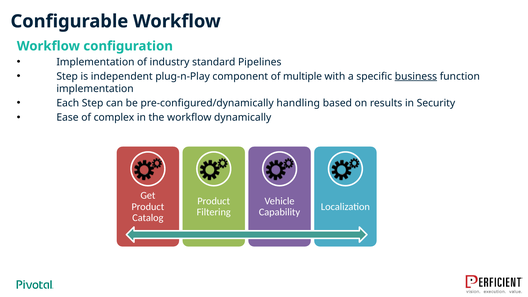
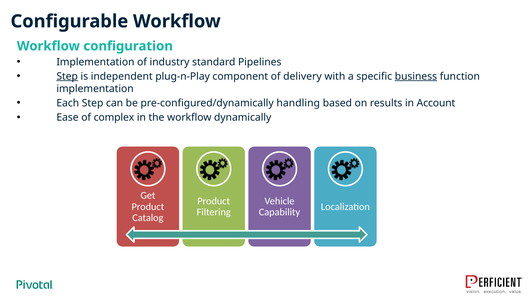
Step at (67, 76) underline: none -> present
multiple: multiple -> delivery
Security: Security -> Account
